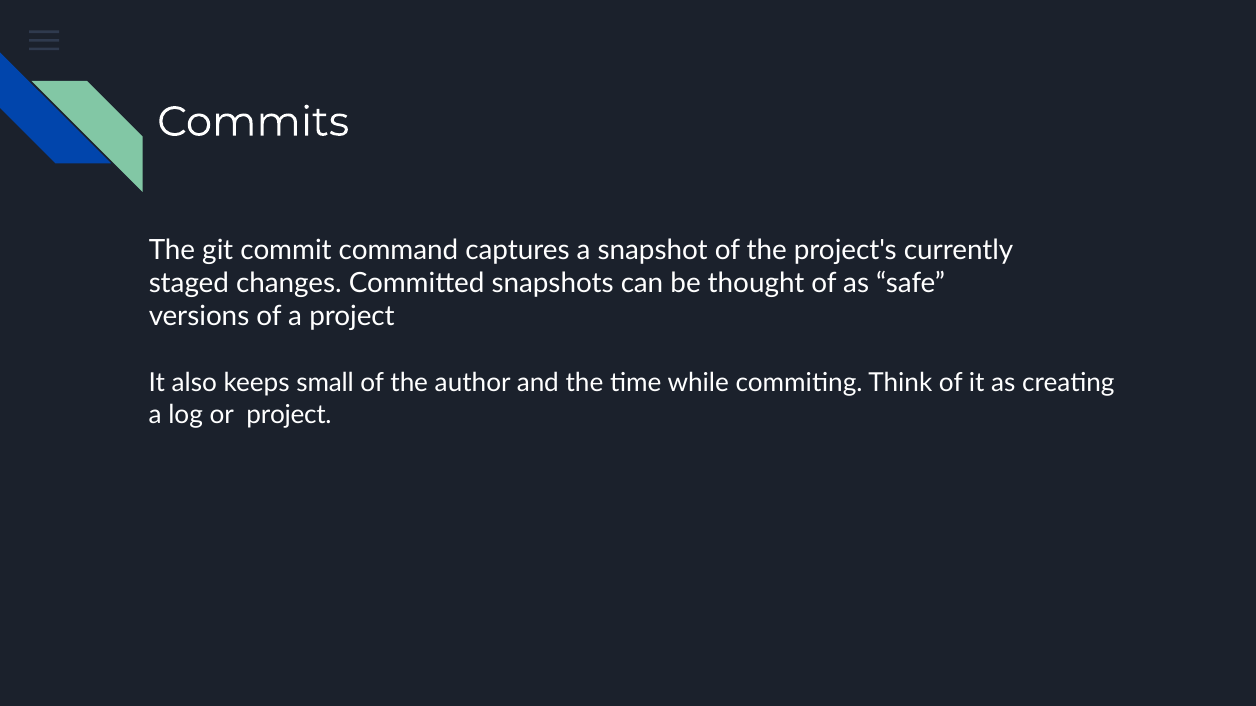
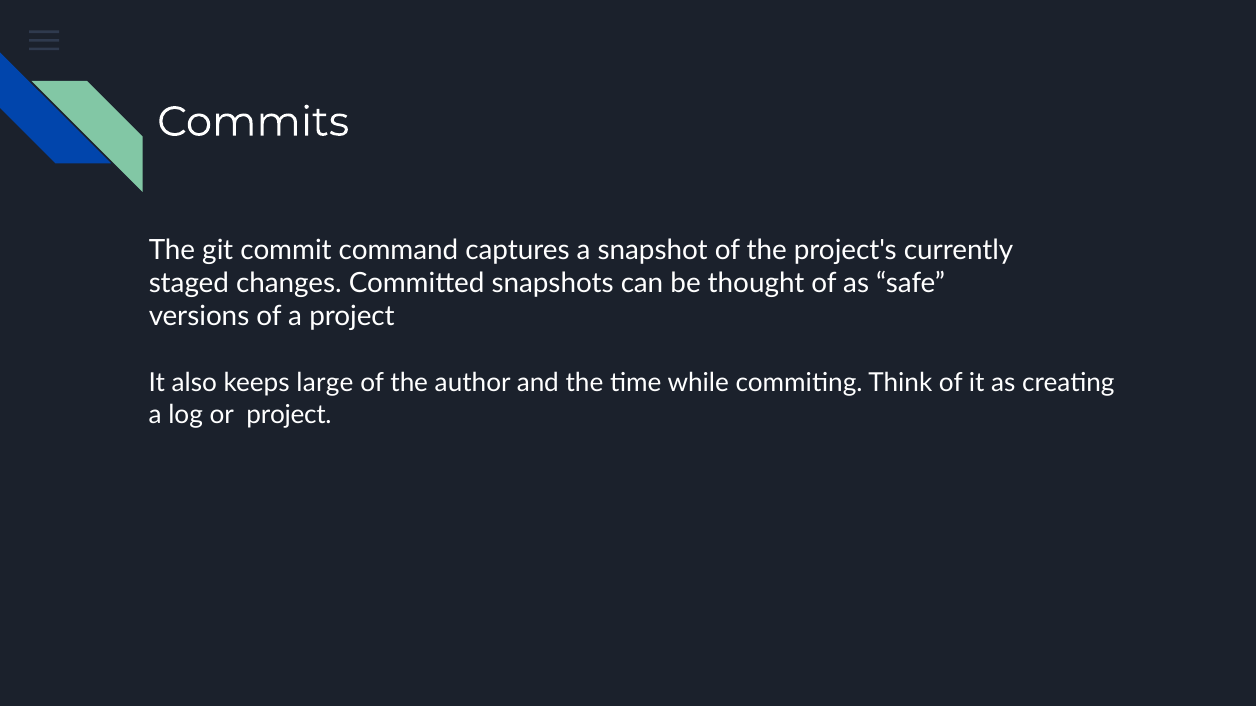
small: small -> large
